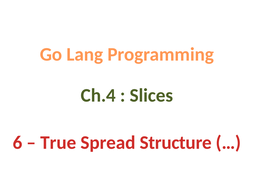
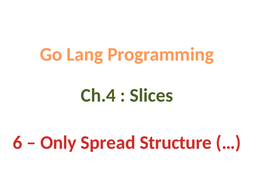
True: True -> Only
